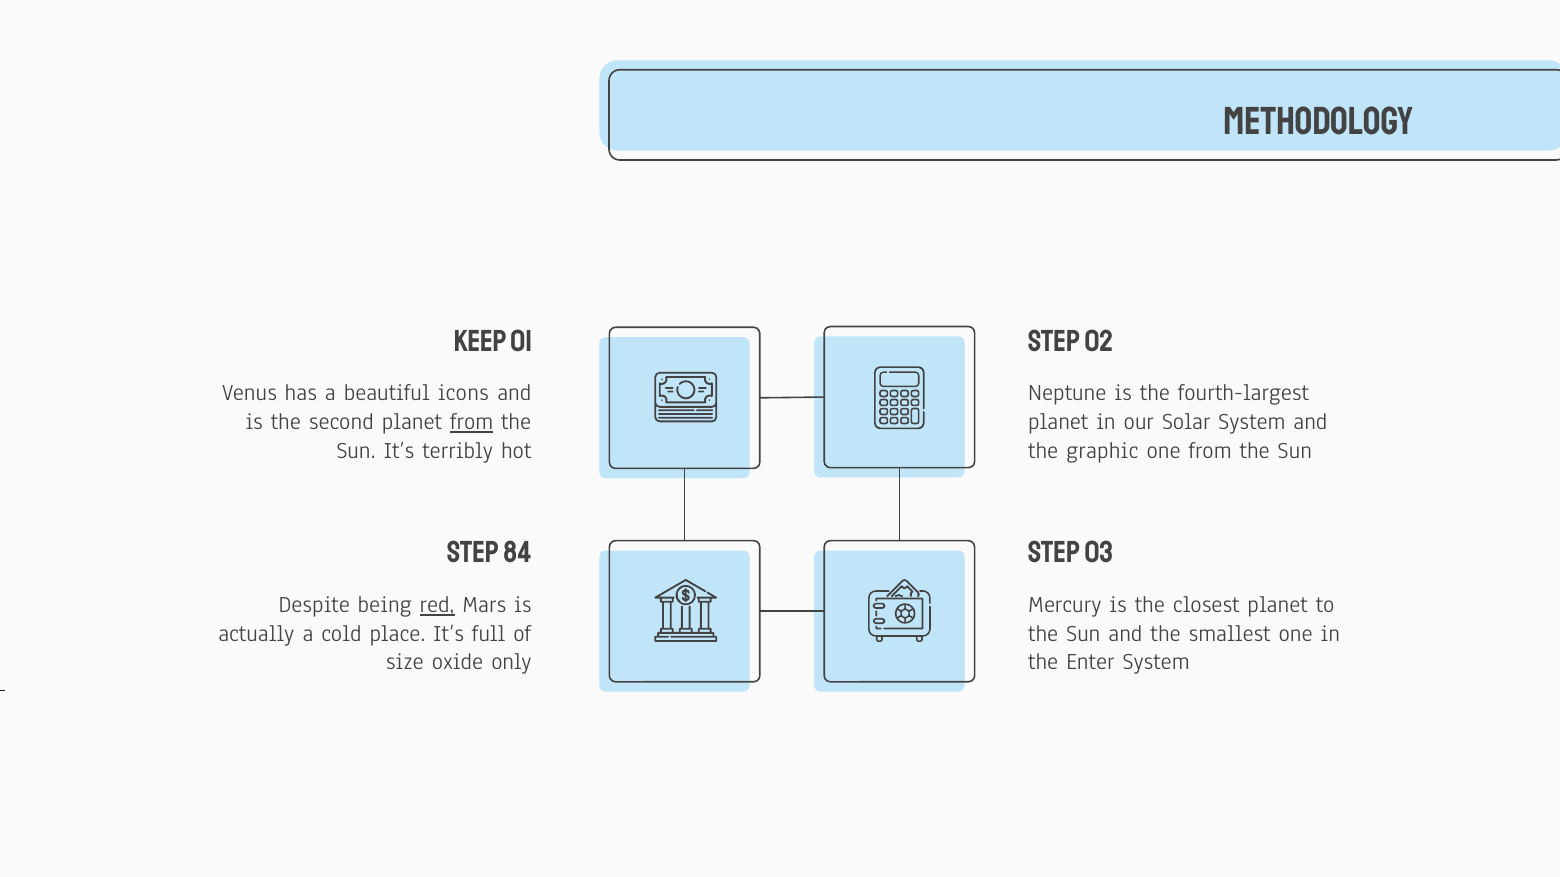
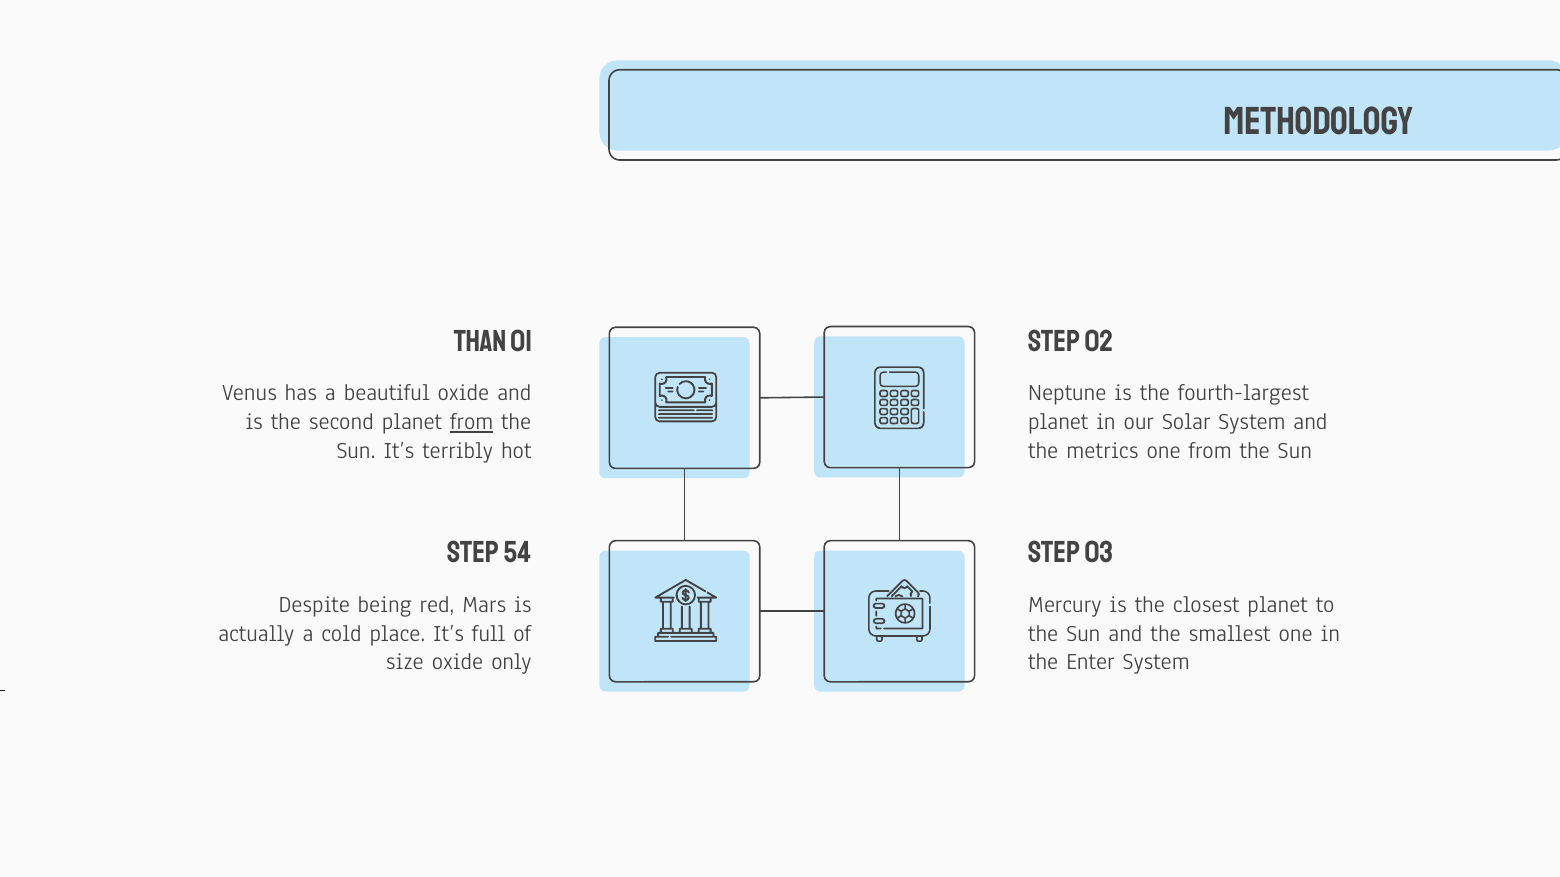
KEEP: KEEP -> THAN
beautiful icons: icons -> oxide
graphic: graphic -> metrics
84: 84 -> 54
red underline: present -> none
